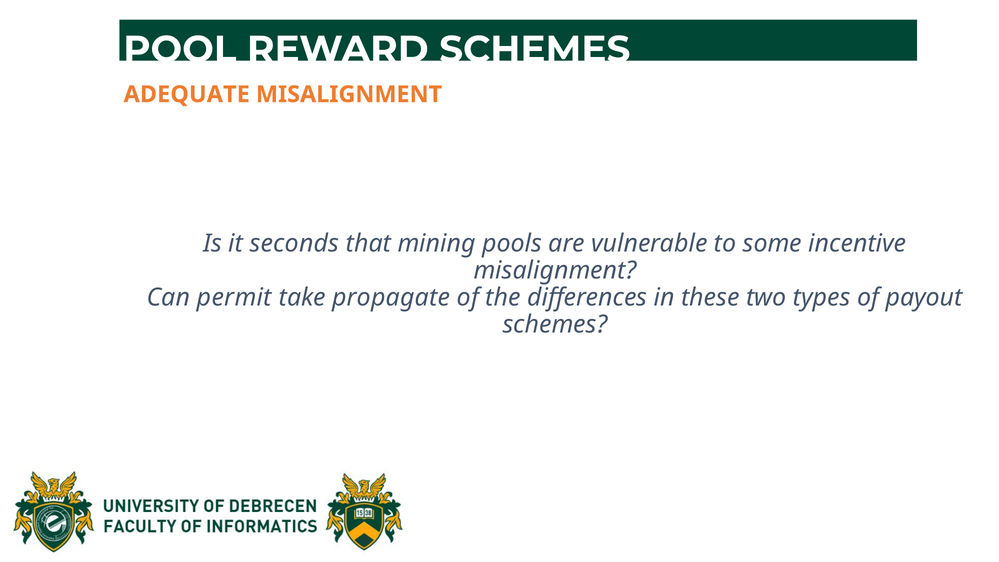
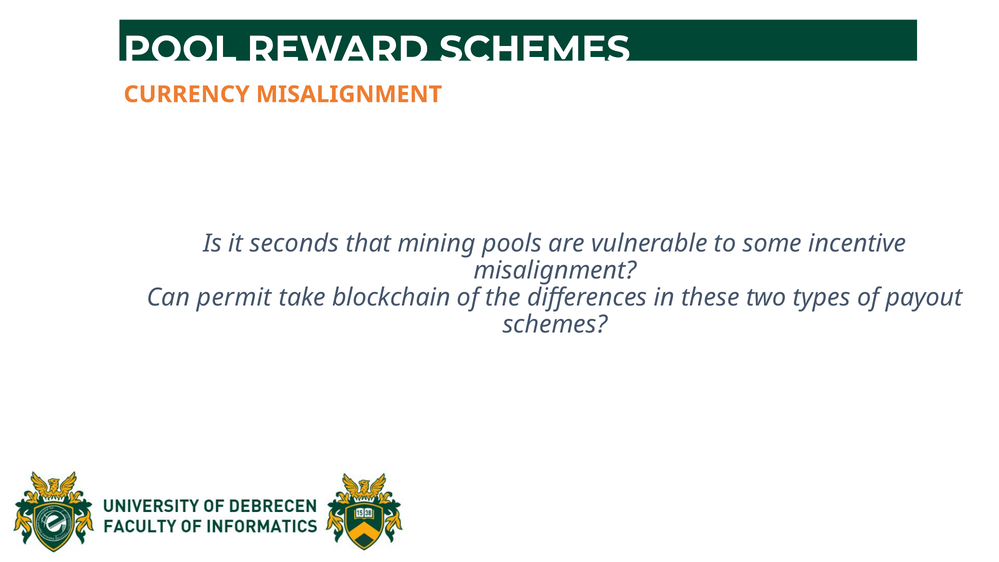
ADEQUATE: ADEQUATE -> CURRENCY
propagate: propagate -> blockchain
